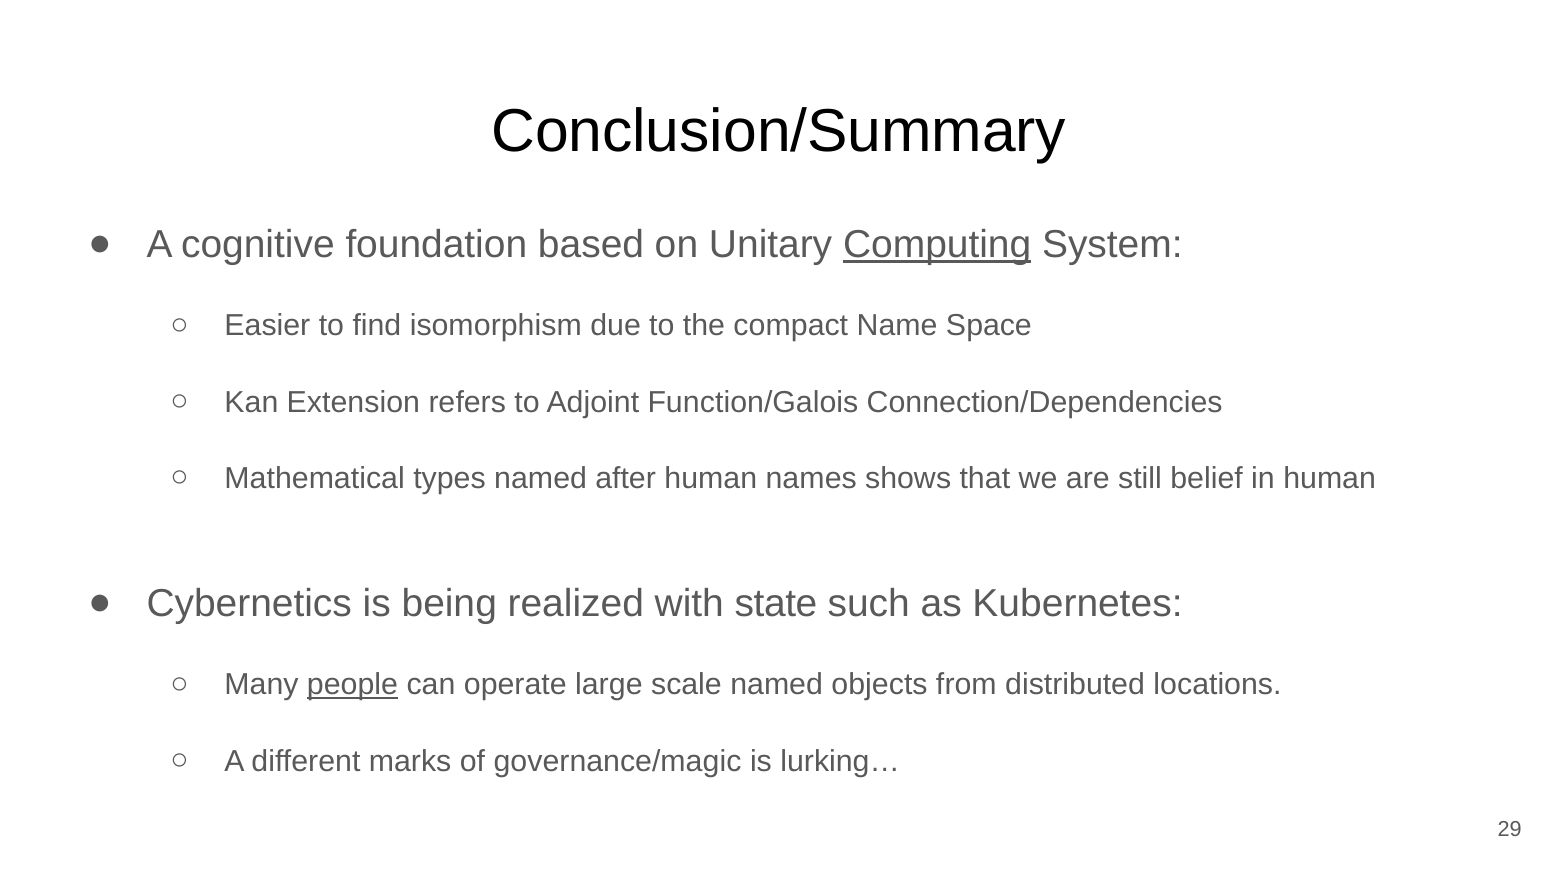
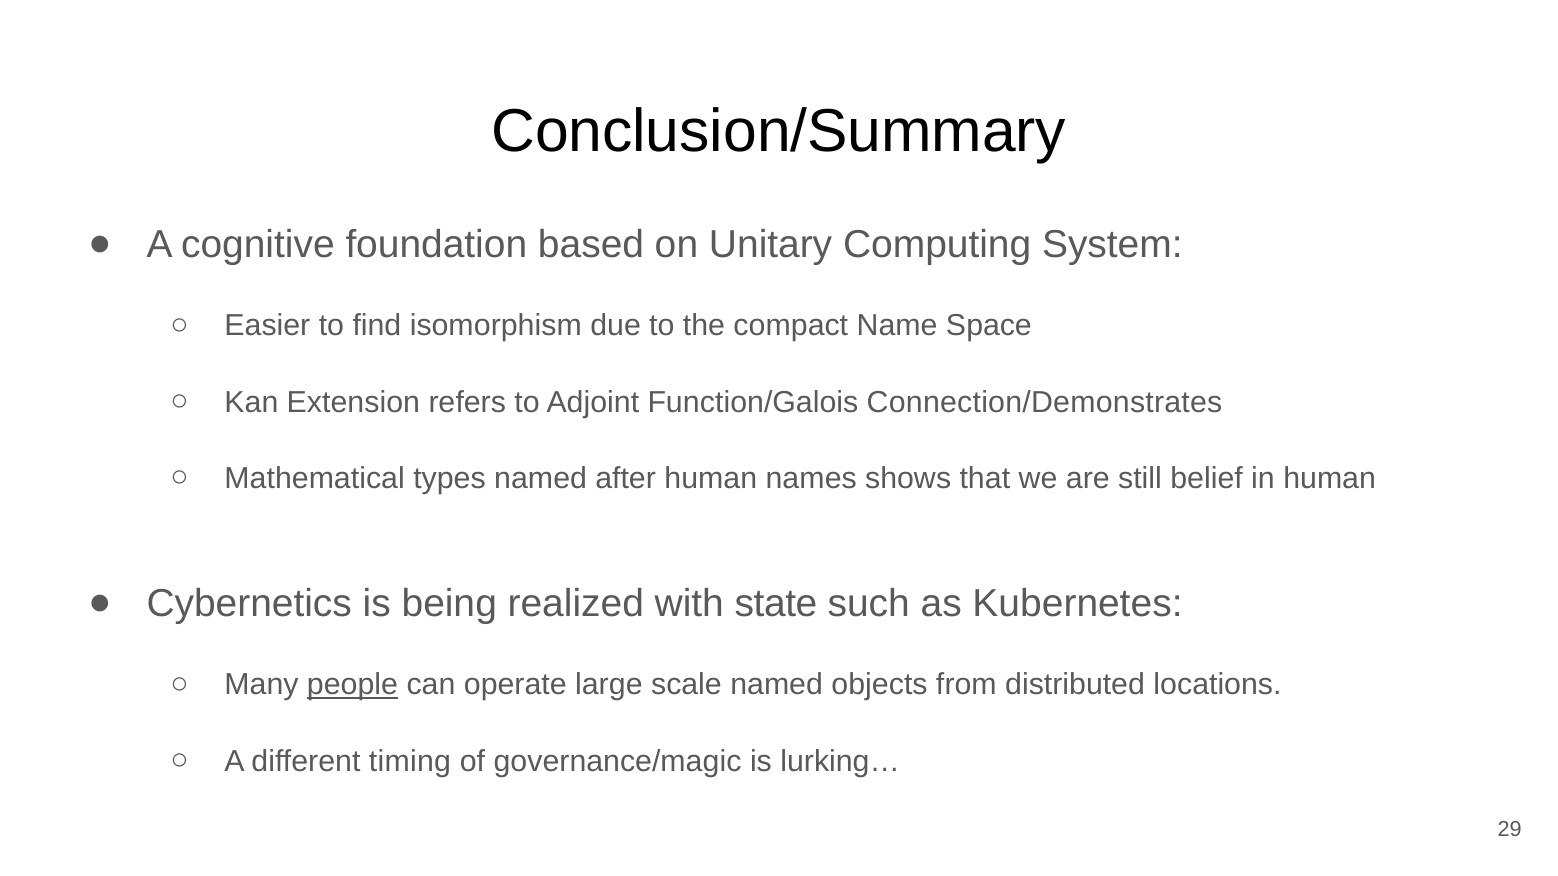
Computing underline: present -> none
Connection/Dependencies: Connection/Dependencies -> Connection/Demonstrates
marks: marks -> timing
